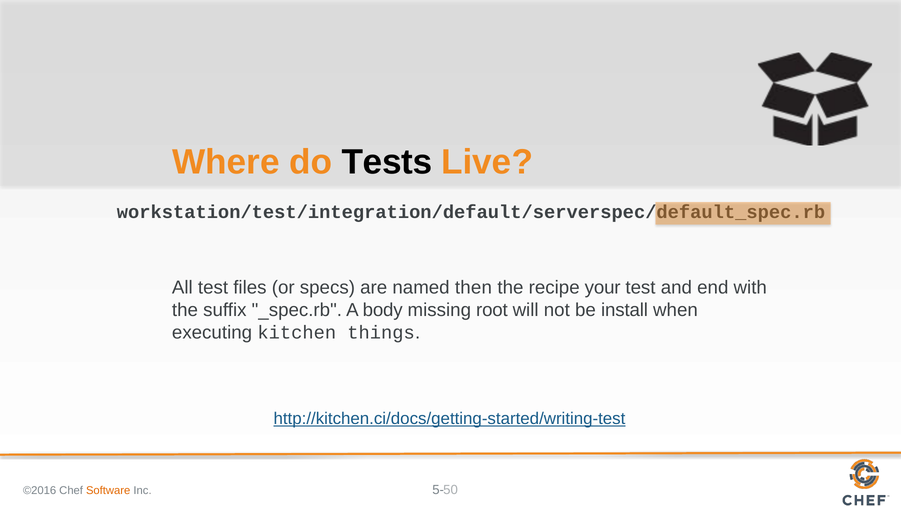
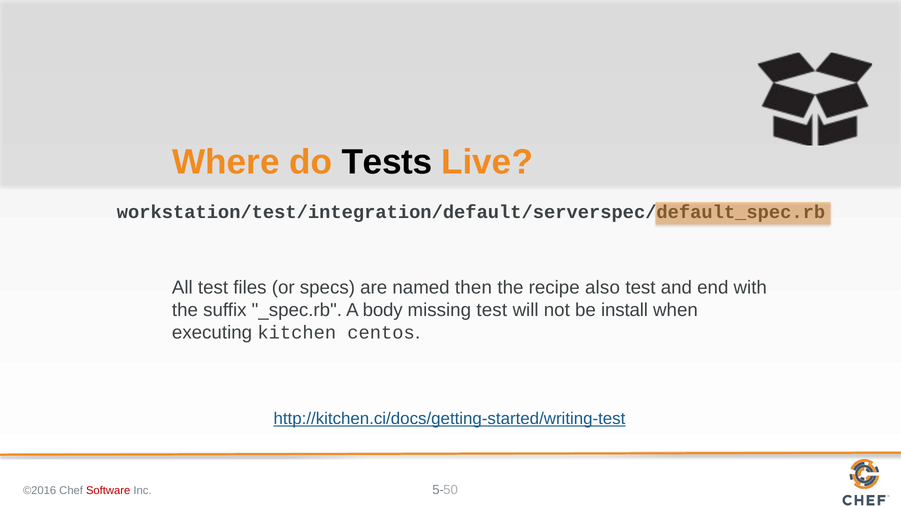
your: your -> also
missing root: root -> test
things: things -> centos
Software colour: orange -> red
